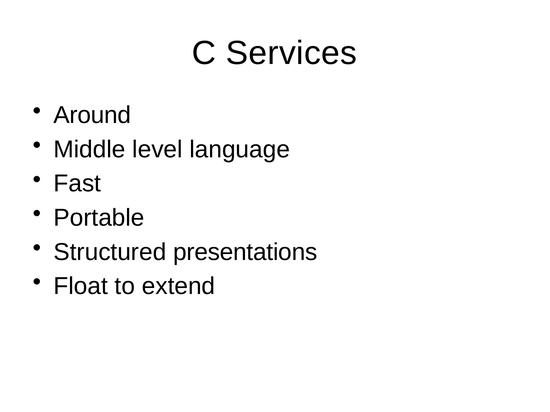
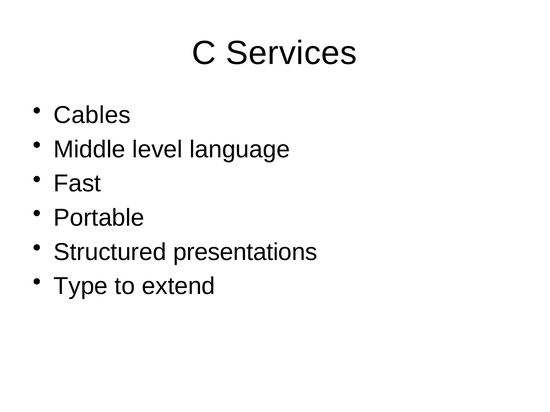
Around: Around -> Cables
Float: Float -> Type
